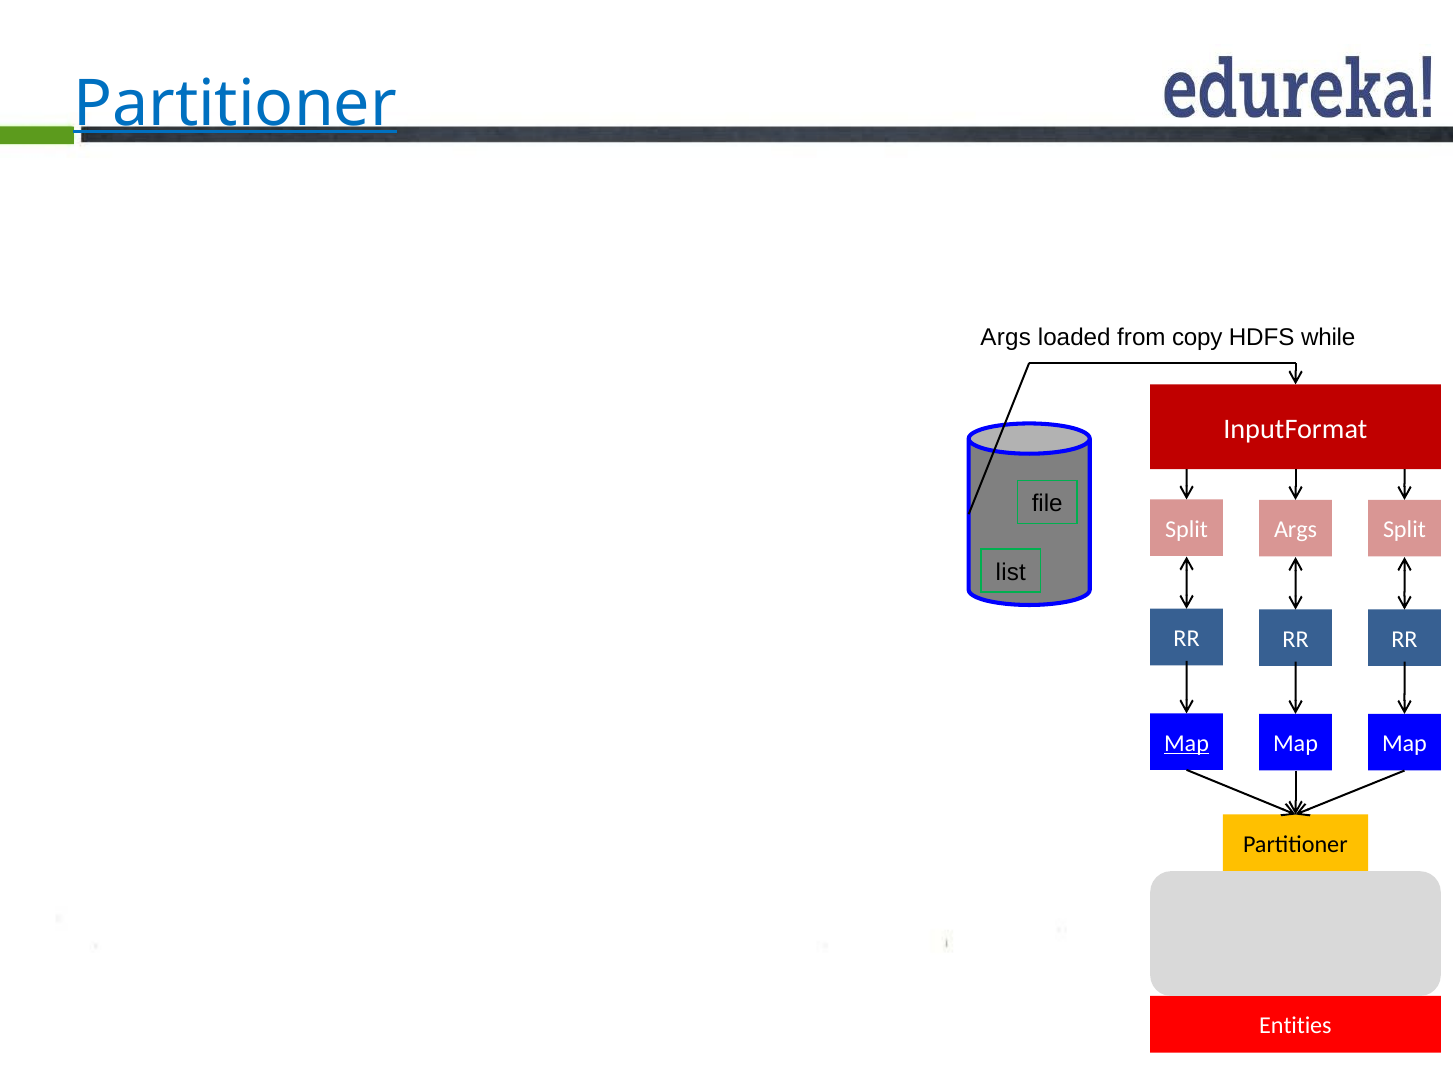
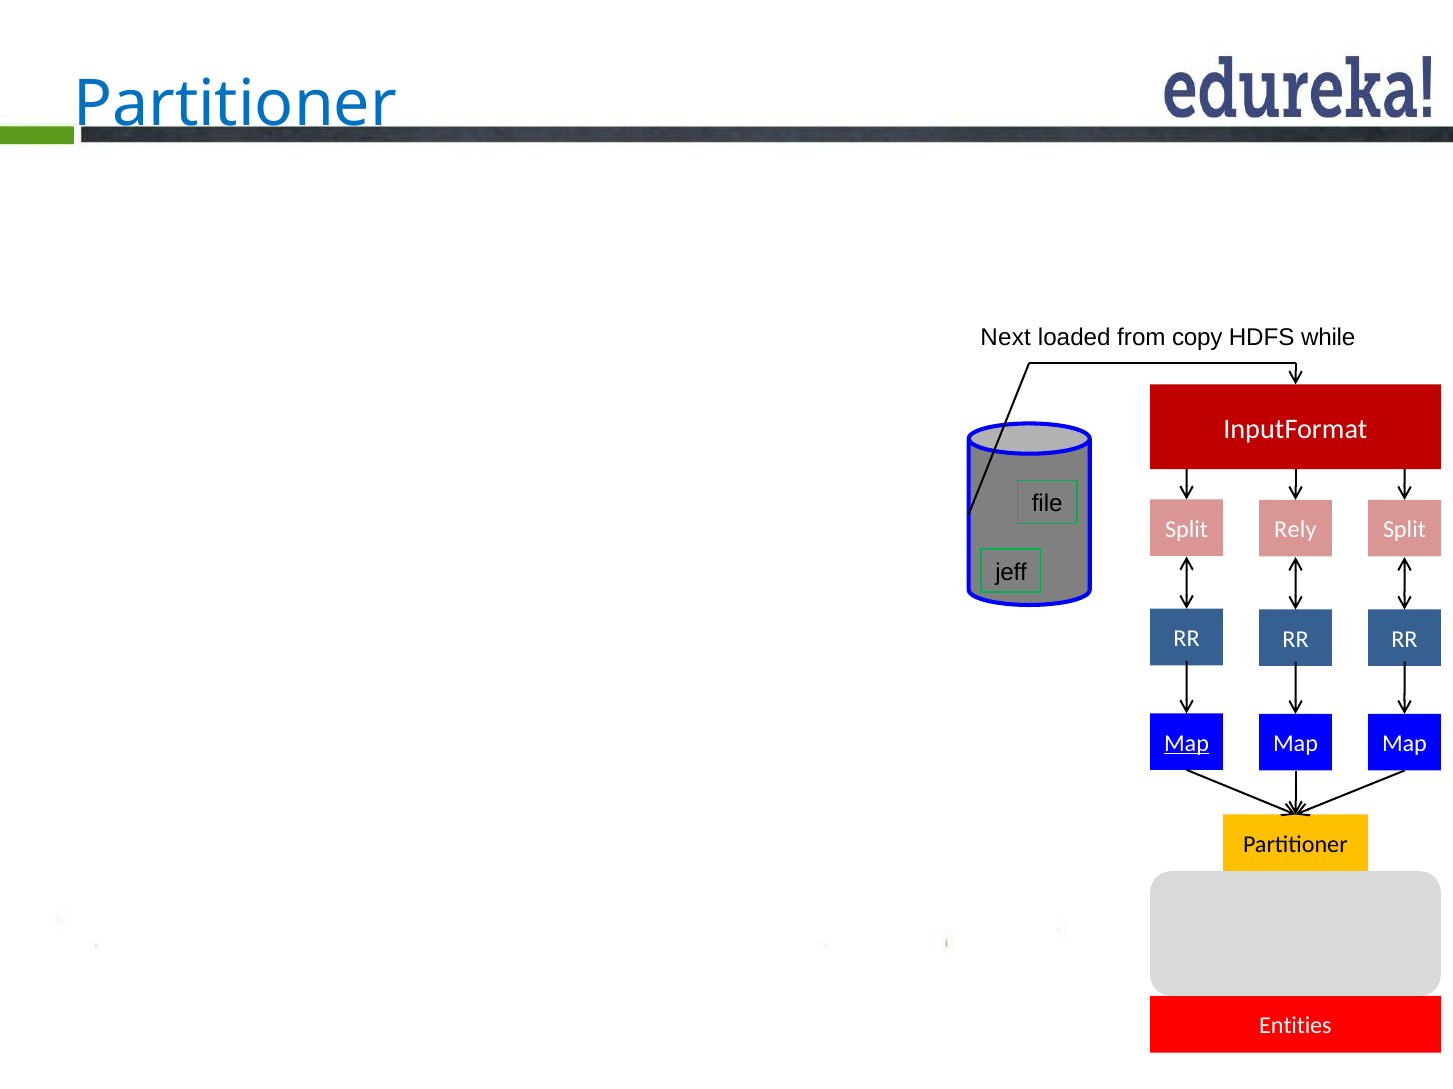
Partitioner at (235, 104) underline: present -> none
Args at (1006, 338): Args -> Next
Args at (1296, 530): Args -> Rely
list: list -> jeff
